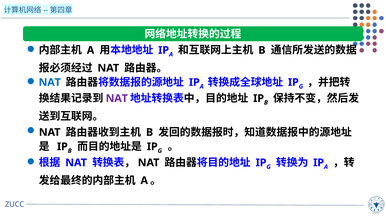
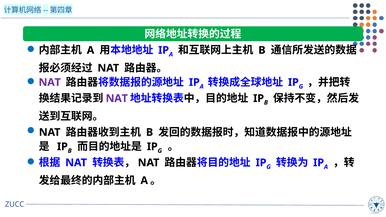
NAT at (50, 82) colour: blue -> purple
